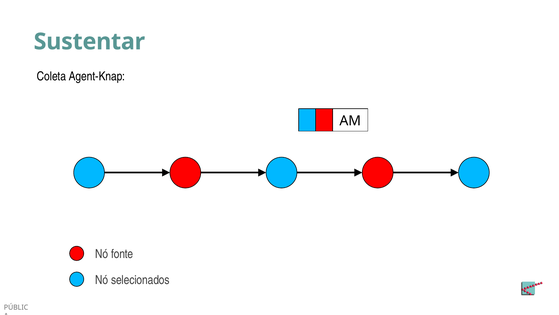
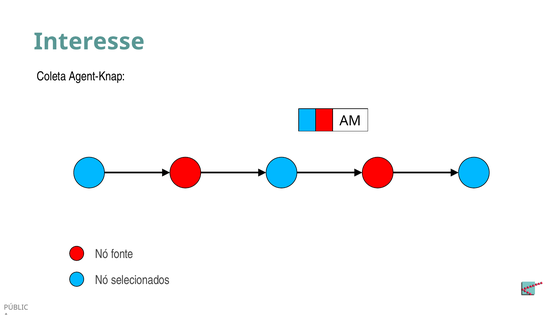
Sustentar: Sustentar -> Interesse
